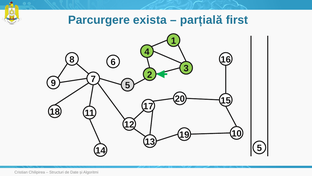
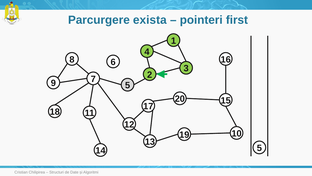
parțială: parțială -> pointeri
